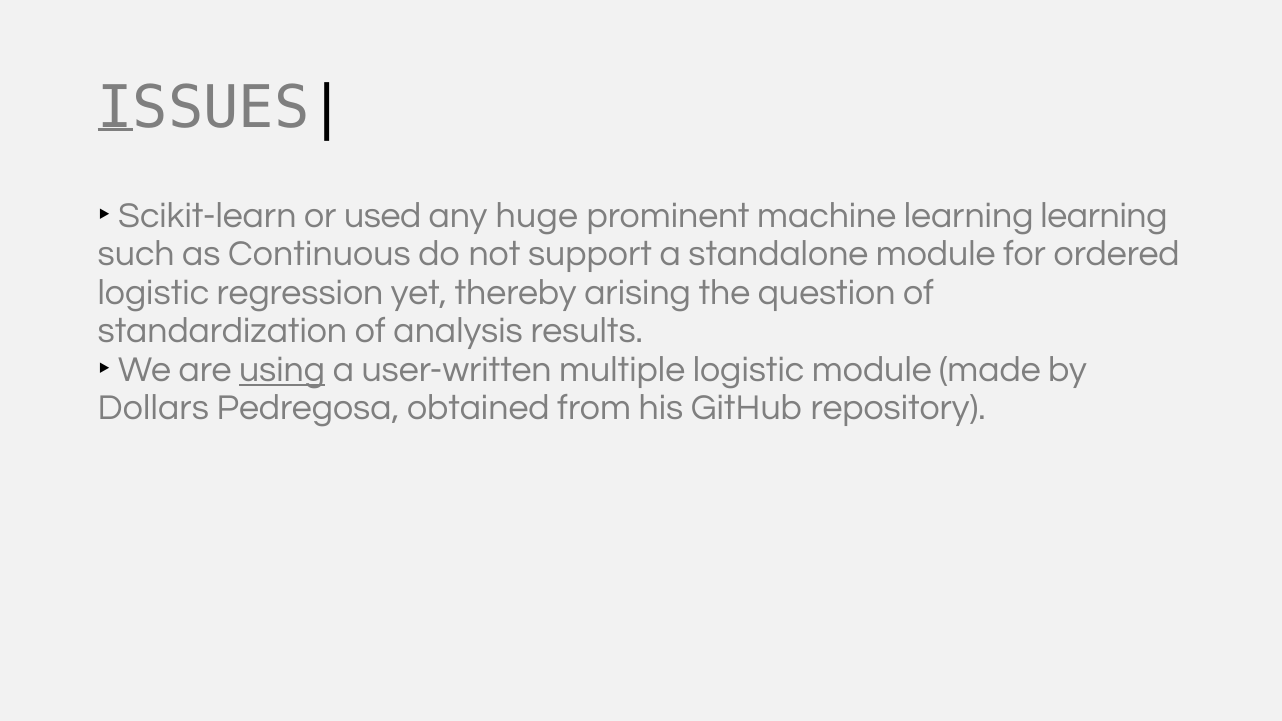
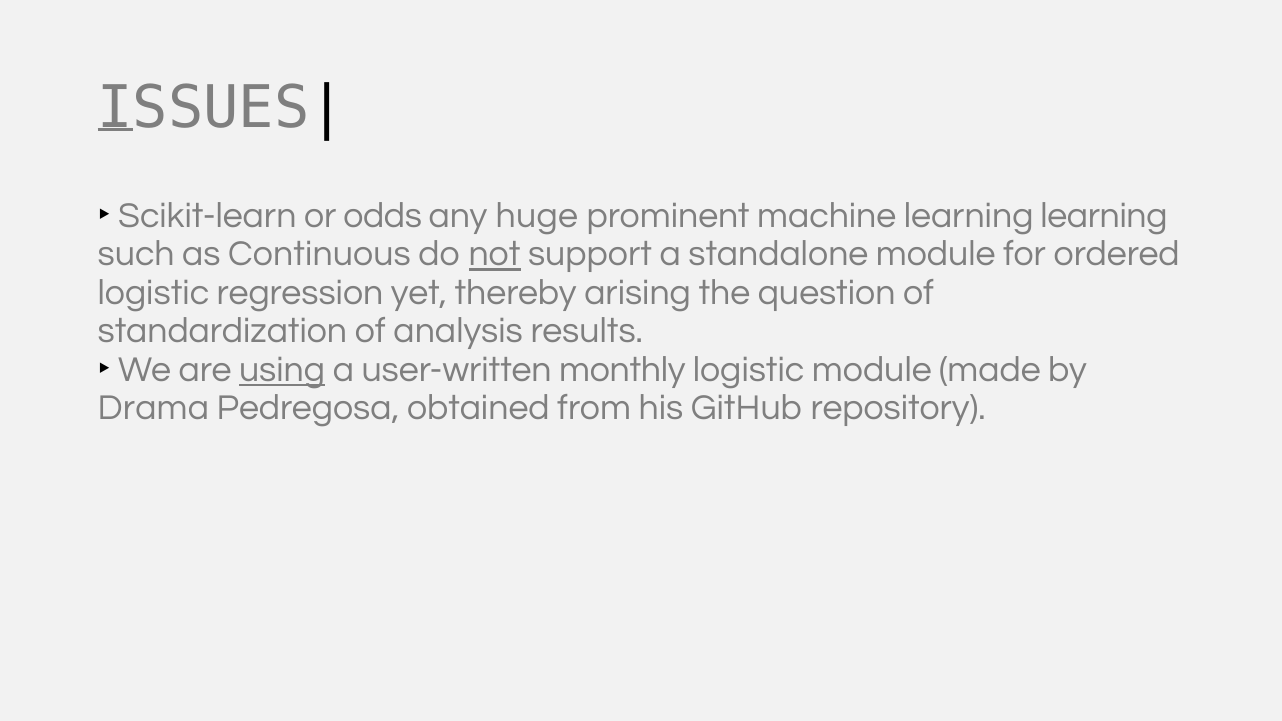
used: used -> odds
not underline: none -> present
multiple: multiple -> monthly
Dollars: Dollars -> Drama
